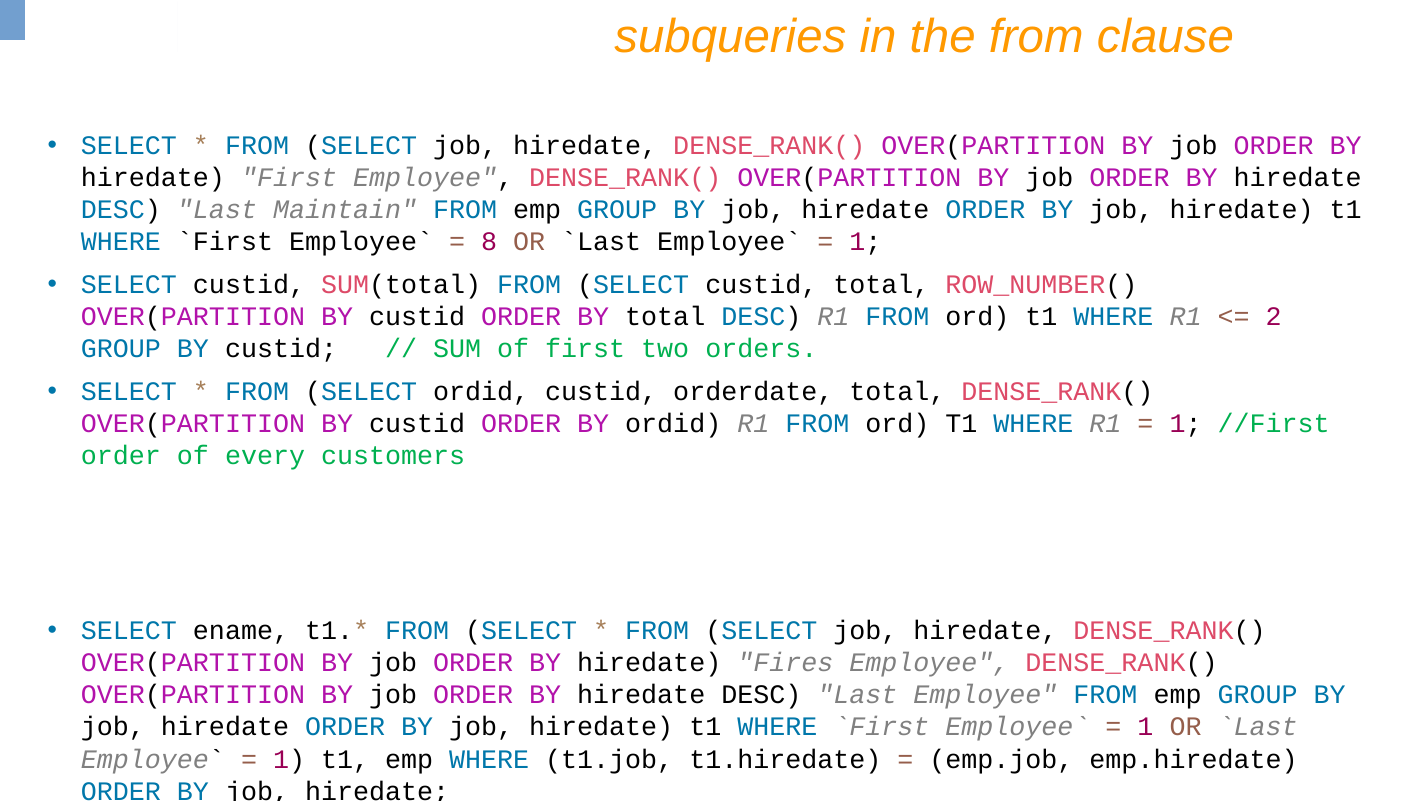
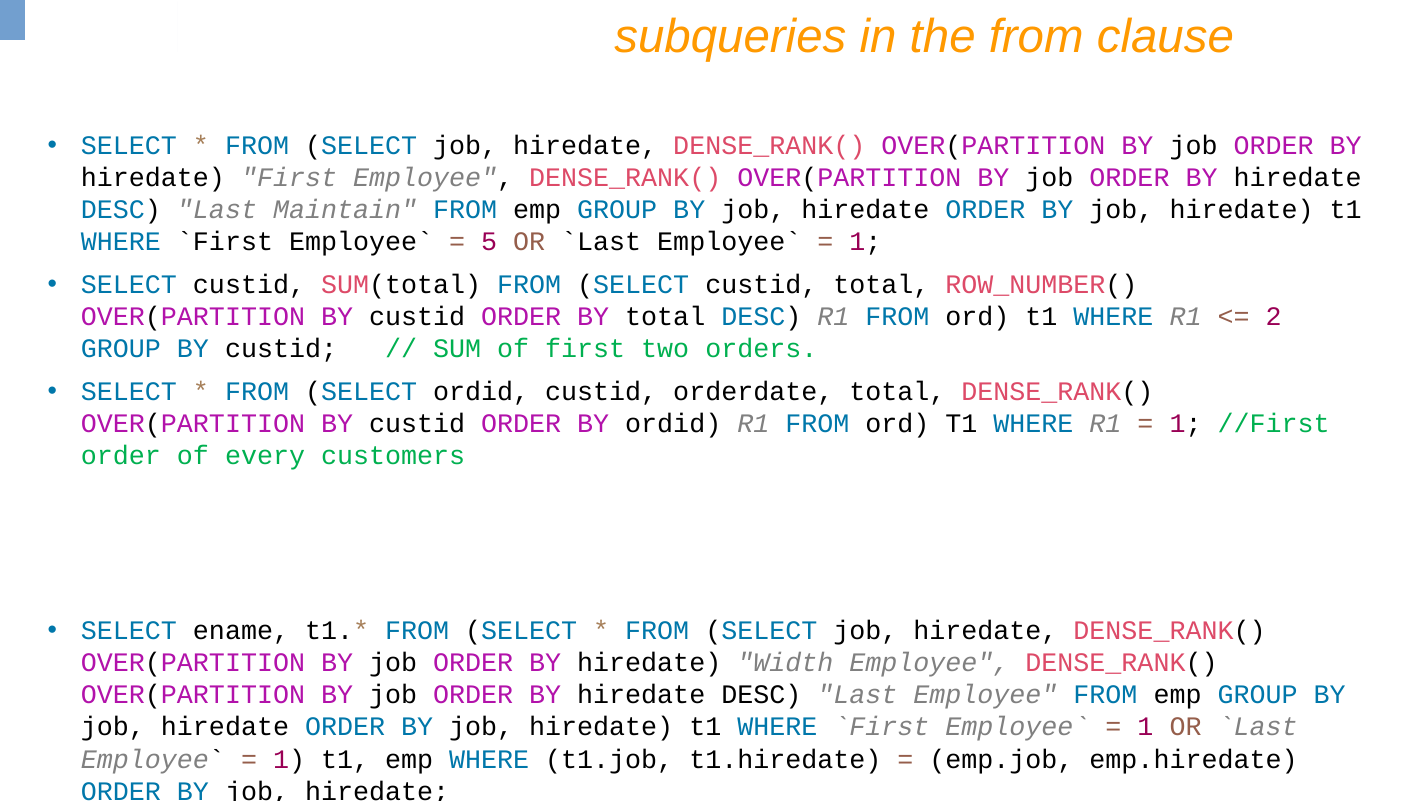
8: 8 -> 5
Fires: Fires -> Width
